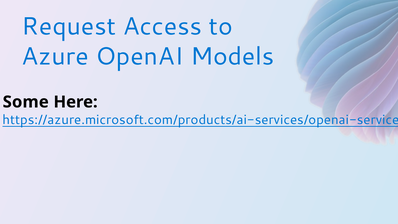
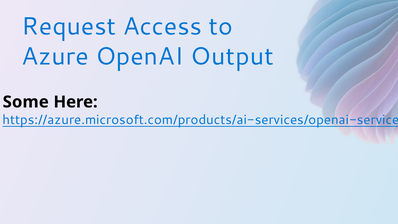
Models: Models -> Output
